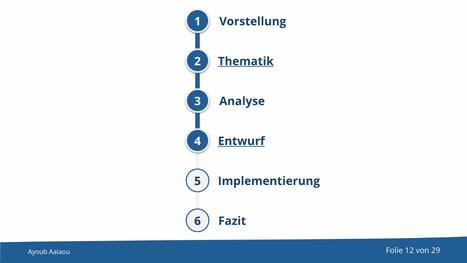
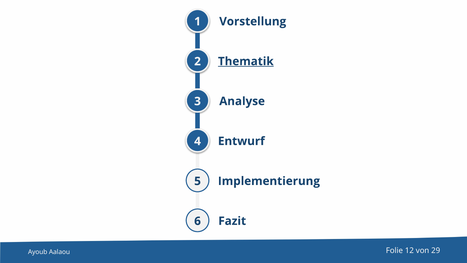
Entwurf underline: present -> none
